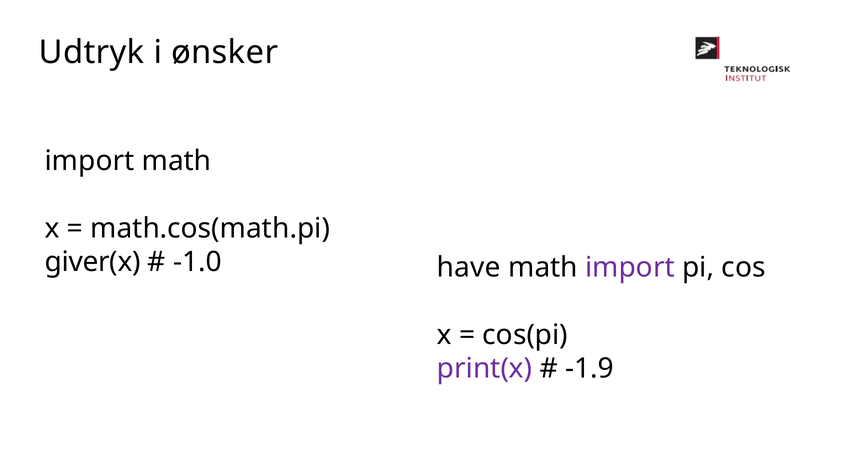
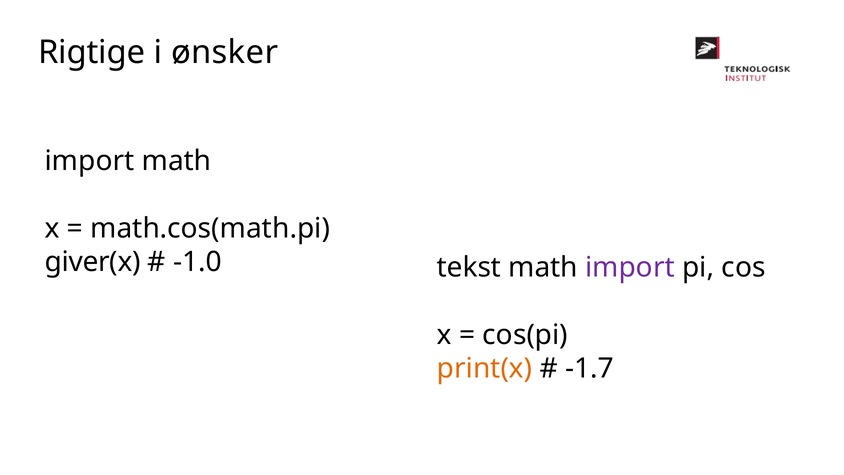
Udtryk: Udtryk -> Rigtige
have: have -> tekst
print(x colour: purple -> orange
-1.9: -1.9 -> -1.7
